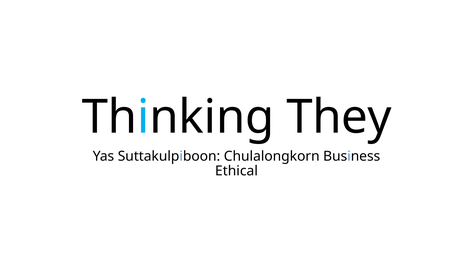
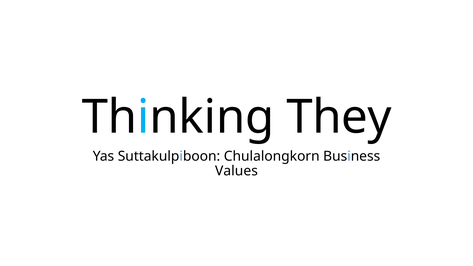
Ethical: Ethical -> Values
